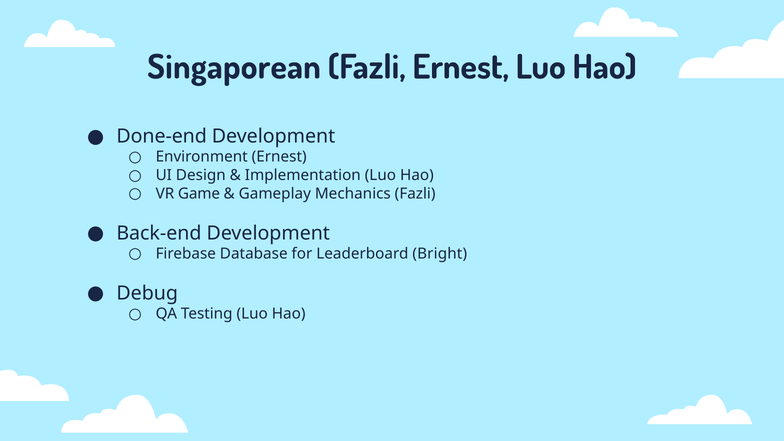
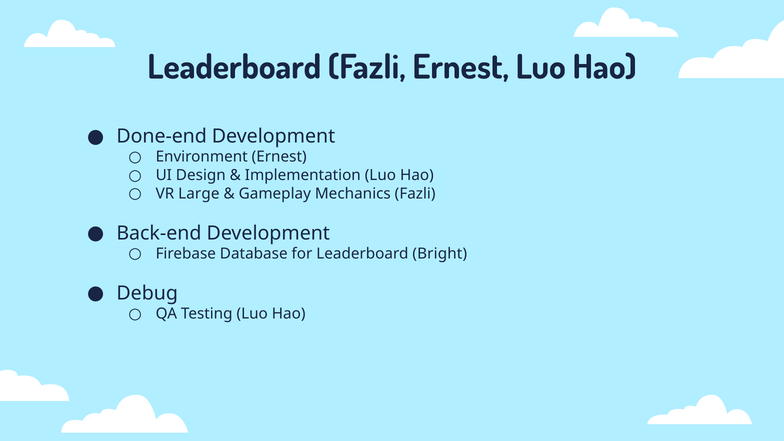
Singaporean at (234, 67): Singaporean -> Leaderboard
Game: Game -> Large
